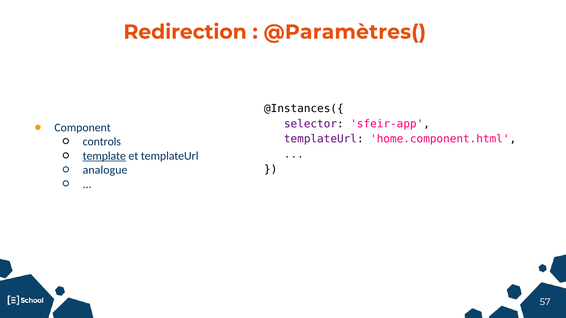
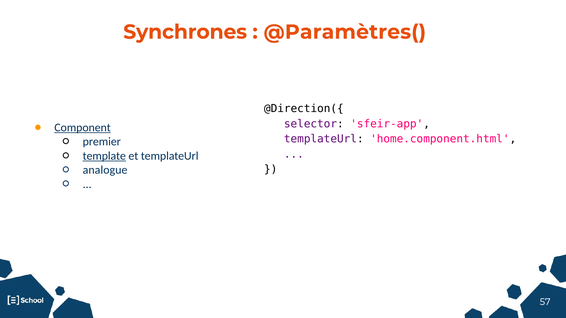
Redirection: Redirection -> Synchrones
@Instances({: @Instances({ -> @Direction({
Component underline: none -> present
controls: controls -> premier
